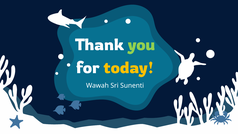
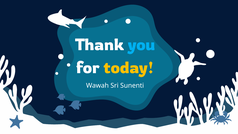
you colour: light green -> light blue
